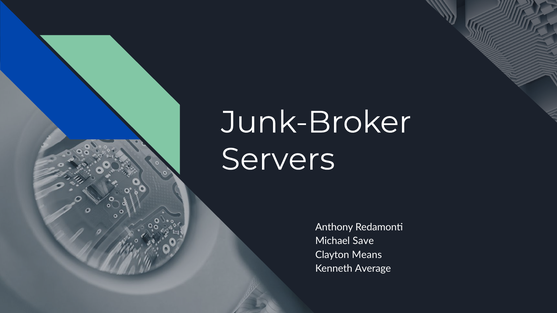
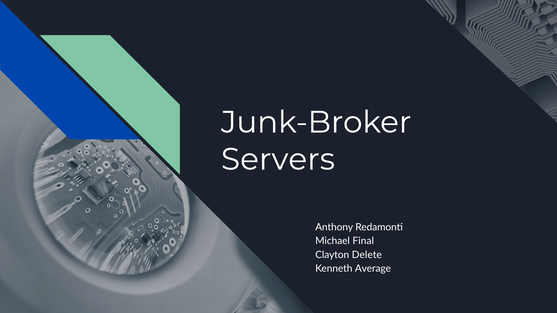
Save: Save -> Final
Means: Means -> Delete
